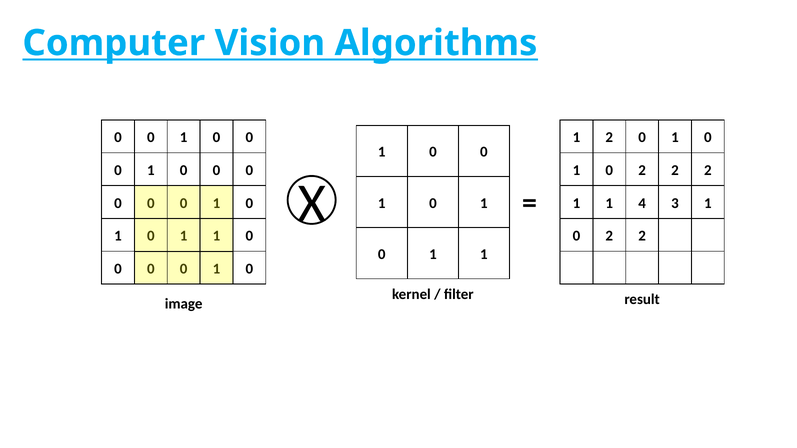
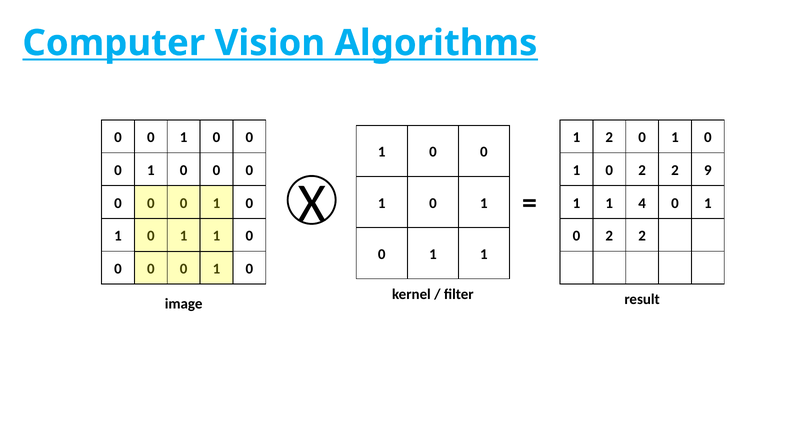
2 2 2: 2 -> 9
4 3: 3 -> 0
